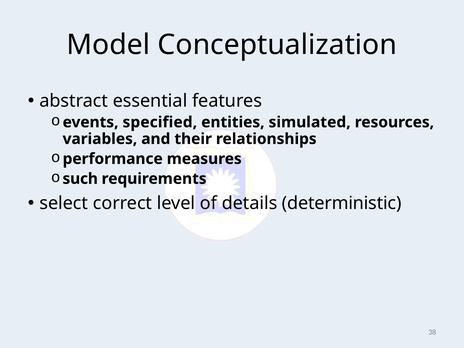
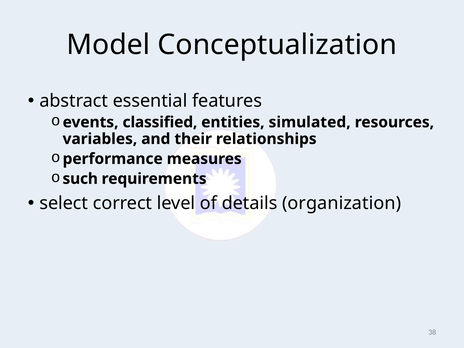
specified: specified -> classified
deterministic: deterministic -> organization
